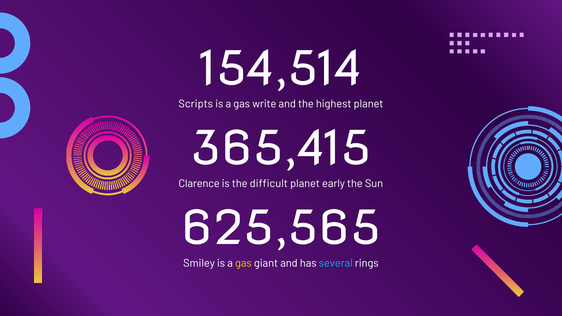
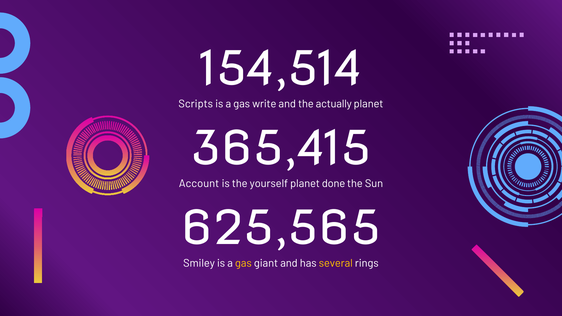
highest: highest -> actually
Clarence: Clarence -> Account
difficult: difficult -> yourself
early: early -> done
several colour: light blue -> yellow
